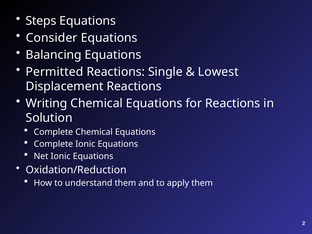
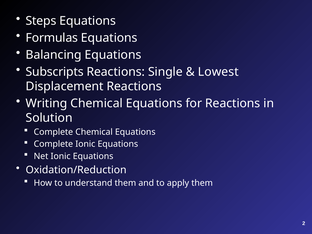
Consider: Consider -> Formulas
Permitted: Permitted -> Subscripts
